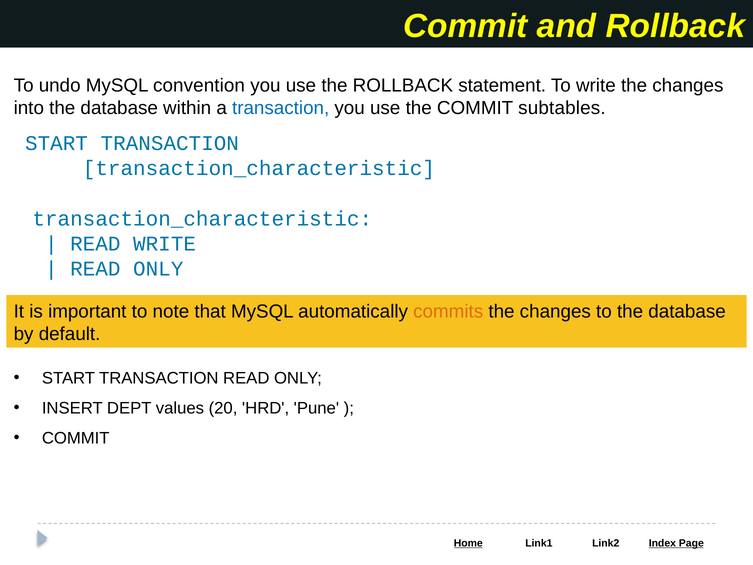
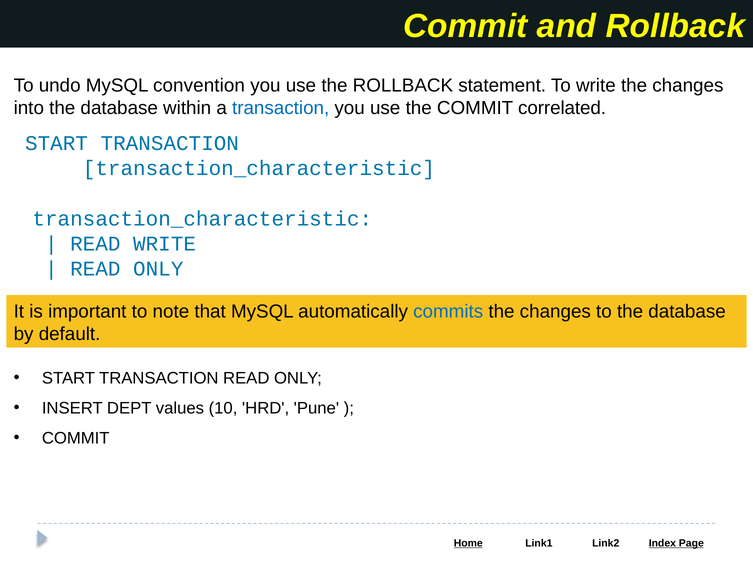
subtables: subtables -> correlated
commits colour: orange -> blue
20: 20 -> 10
